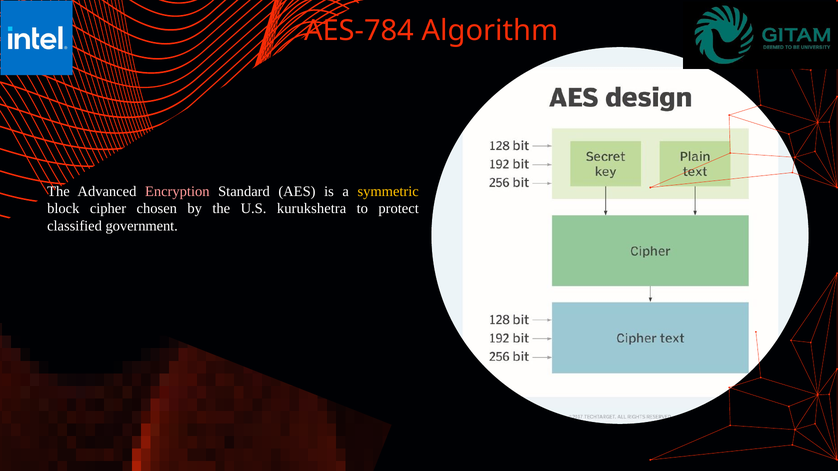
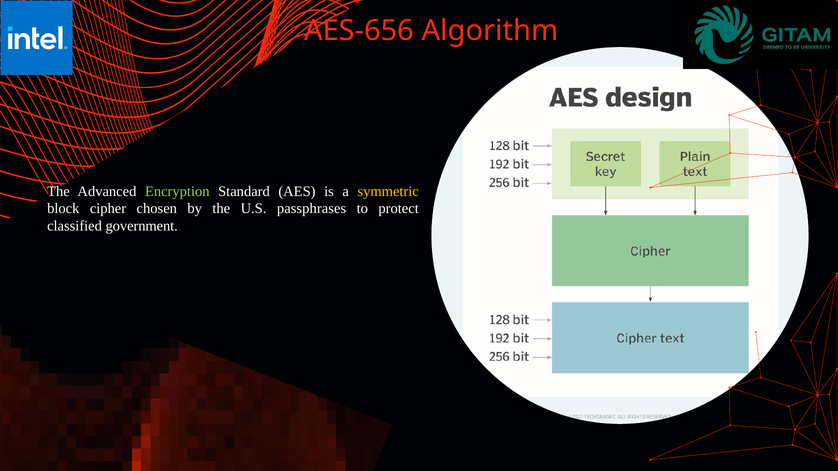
AES-784: AES-784 -> AES-656
Encryption colour: pink -> light green
kurukshetra: kurukshetra -> passphrases
